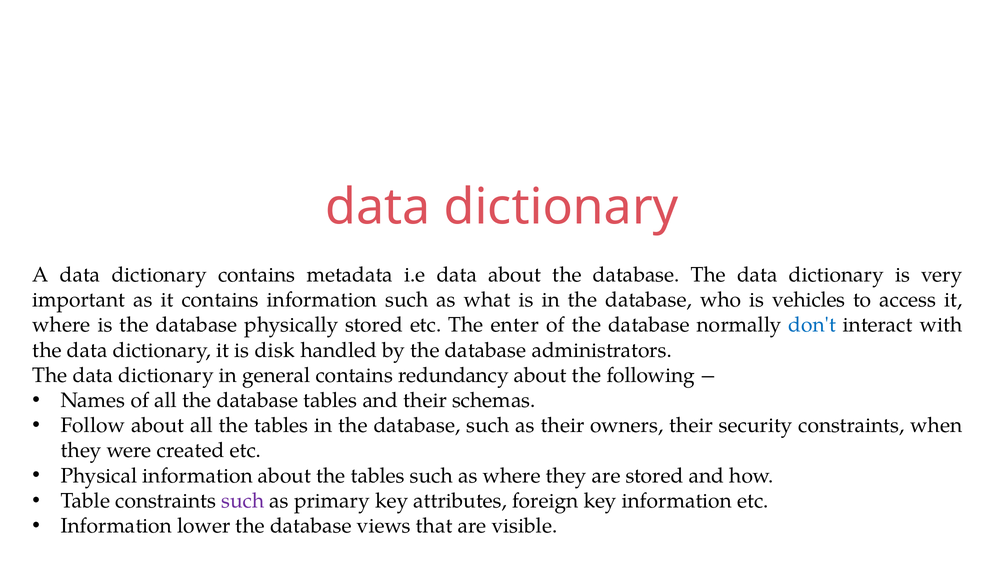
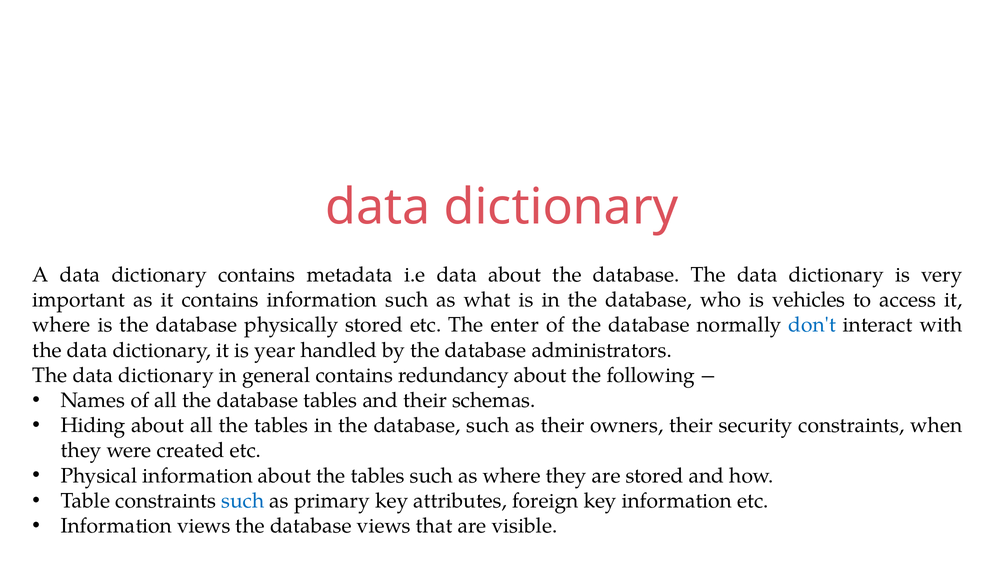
disk: disk -> year
Follow: Follow -> Hiding
such at (243, 501) colour: purple -> blue
Information lower: lower -> views
